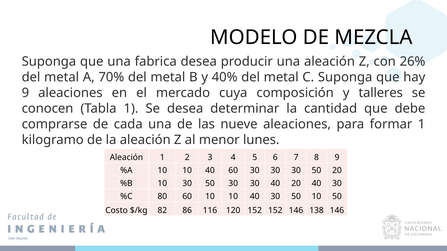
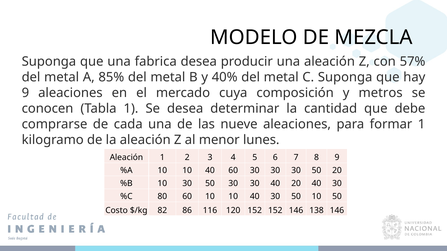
26%: 26% -> 57%
70%: 70% -> 85%
talleres: talleres -> metros
